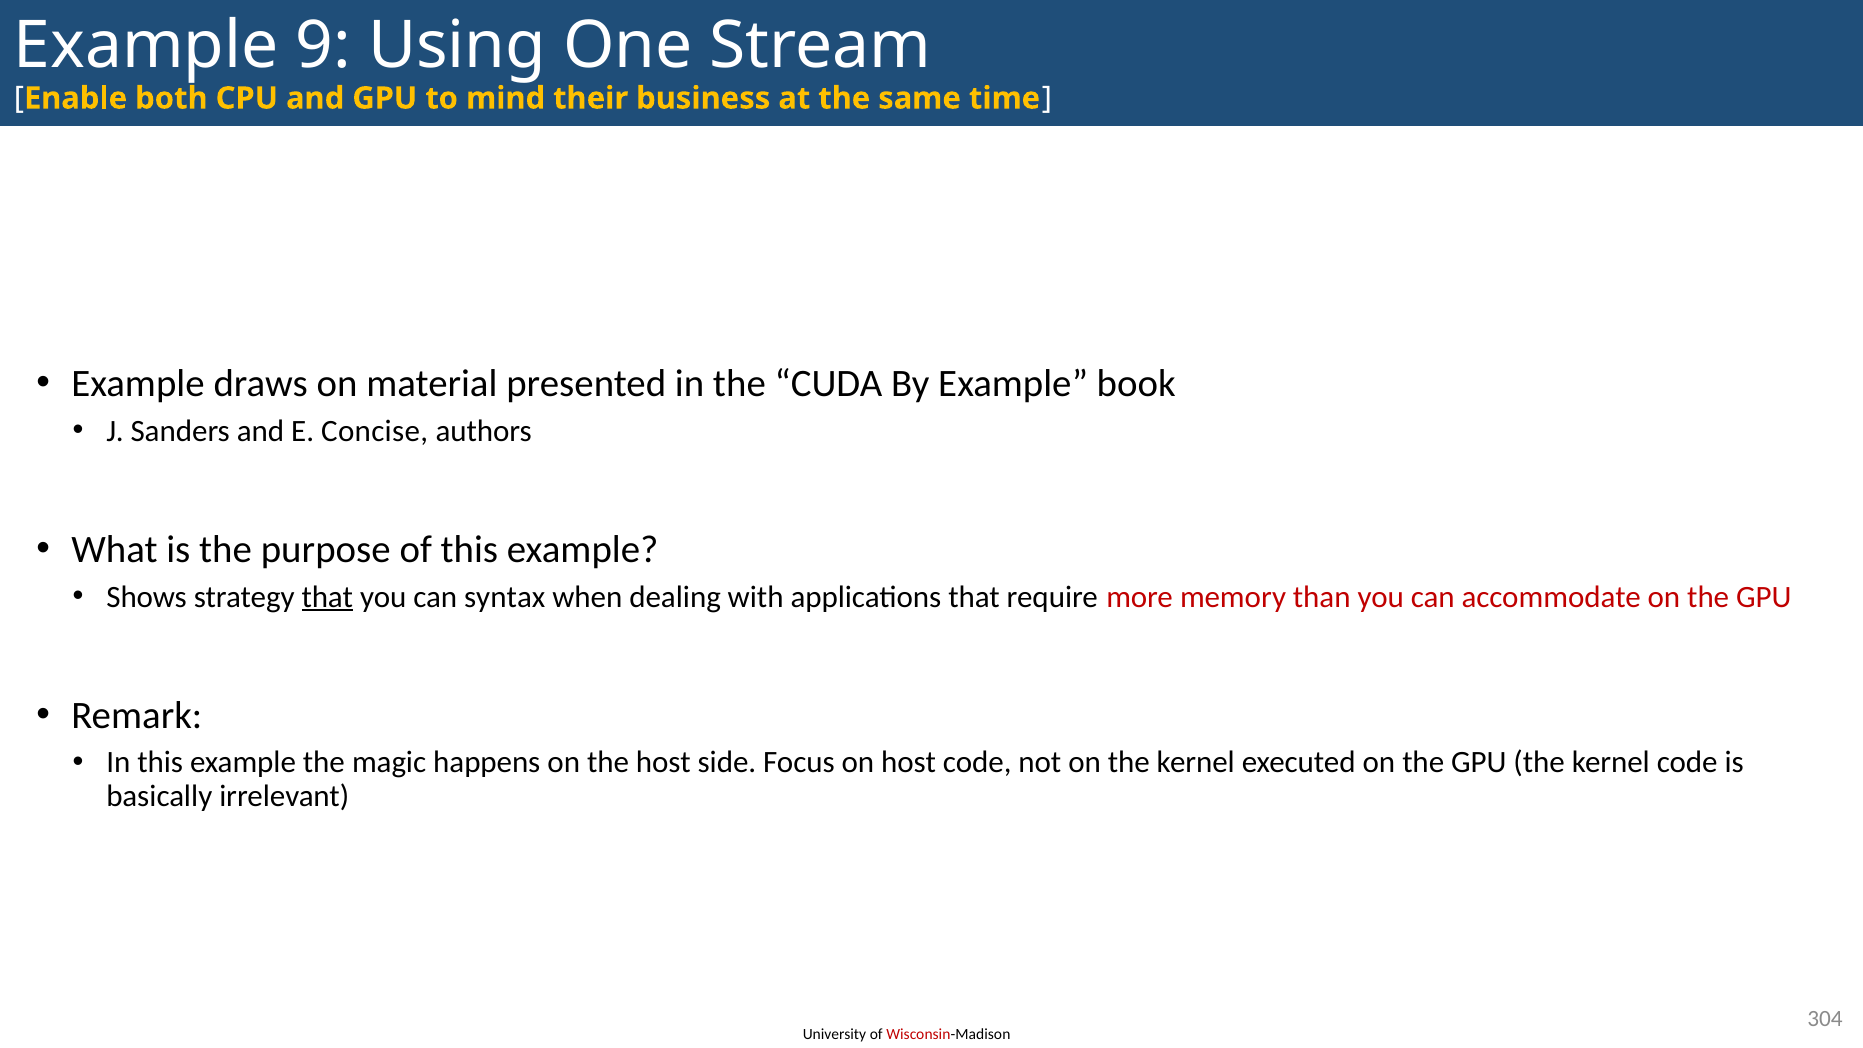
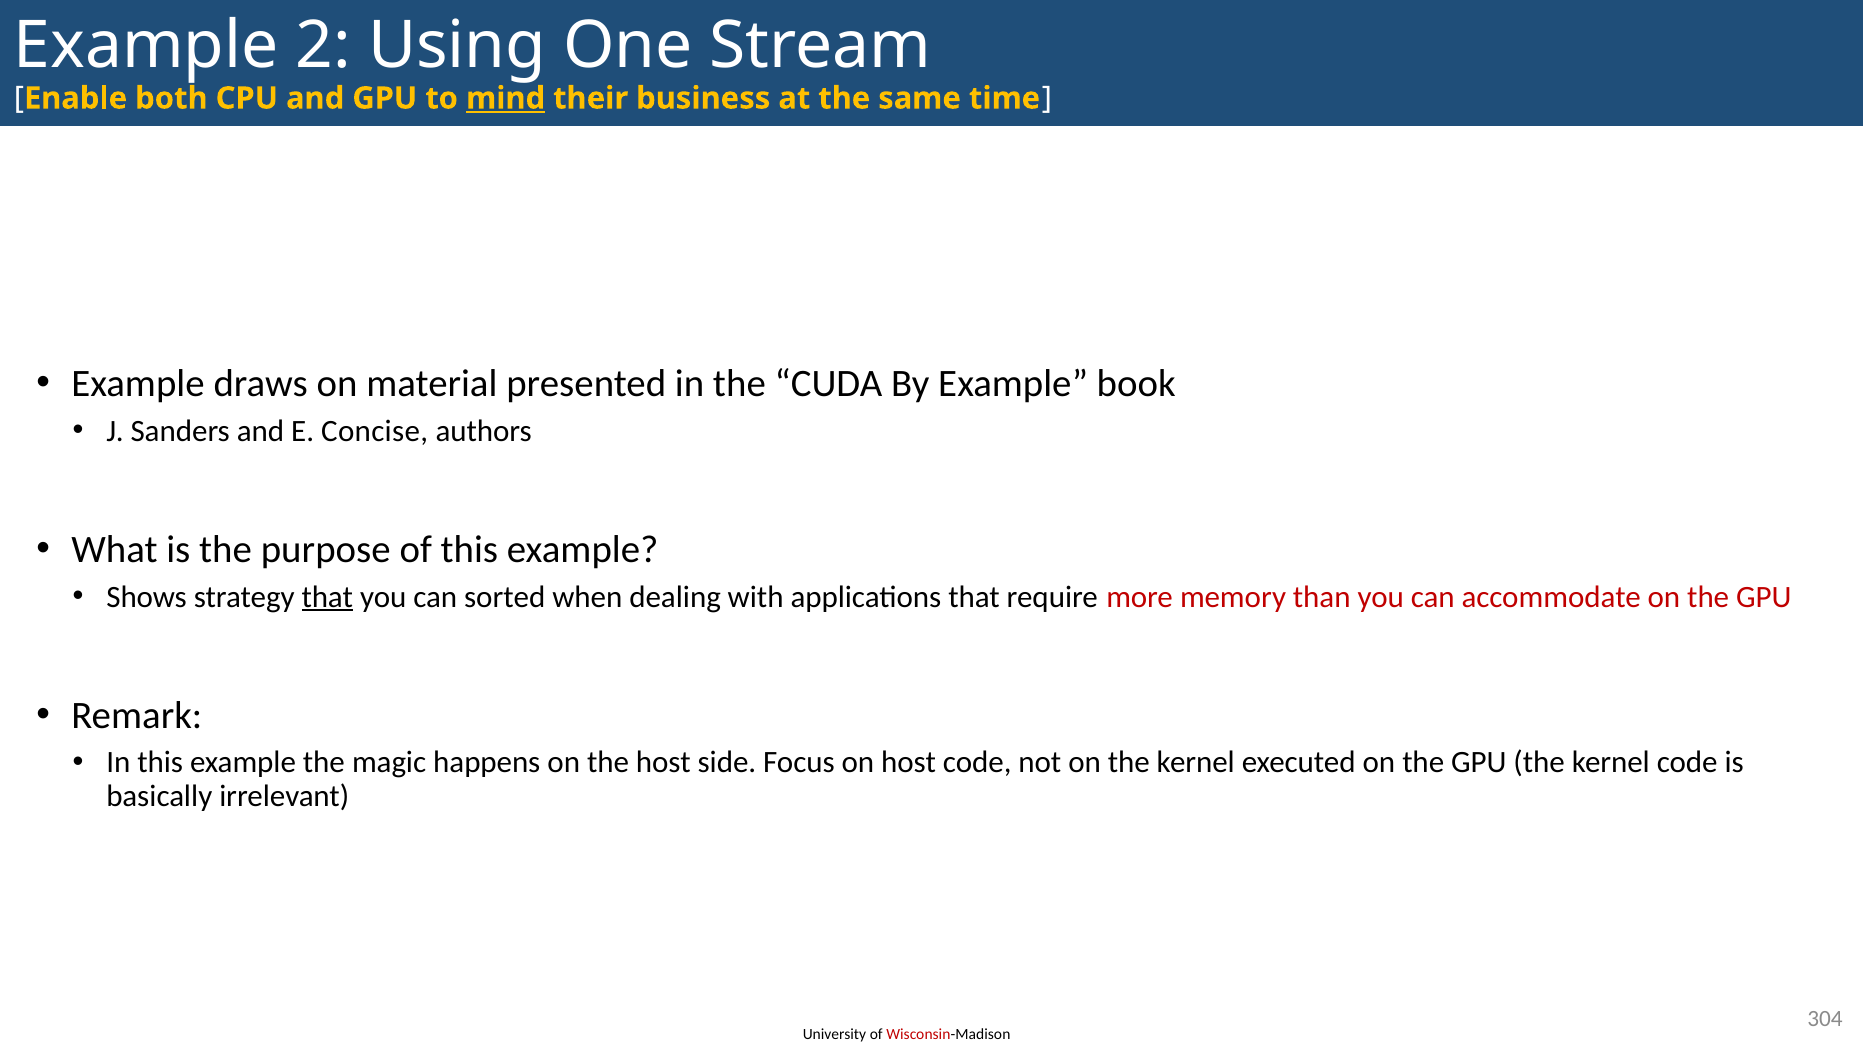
9: 9 -> 2
mind underline: none -> present
syntax: syntax -> sorted
